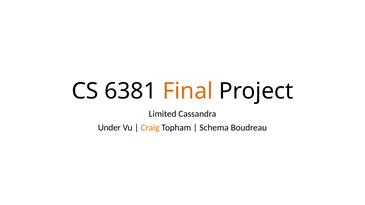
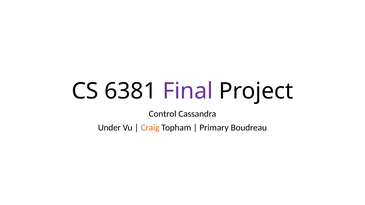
Final colour: orange -> purple
Limited: Limited -> Control
Schema: Schema -> Primary
